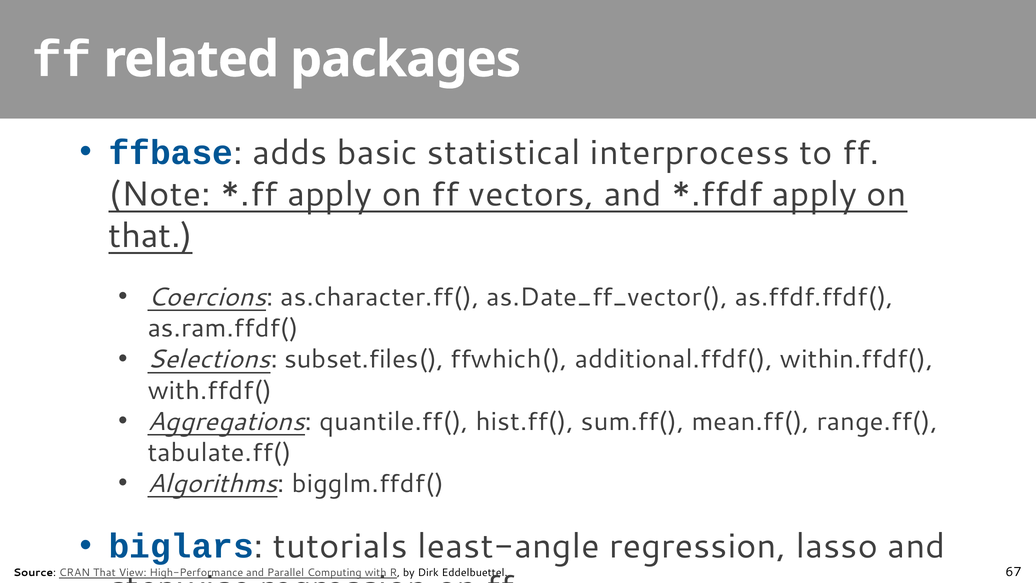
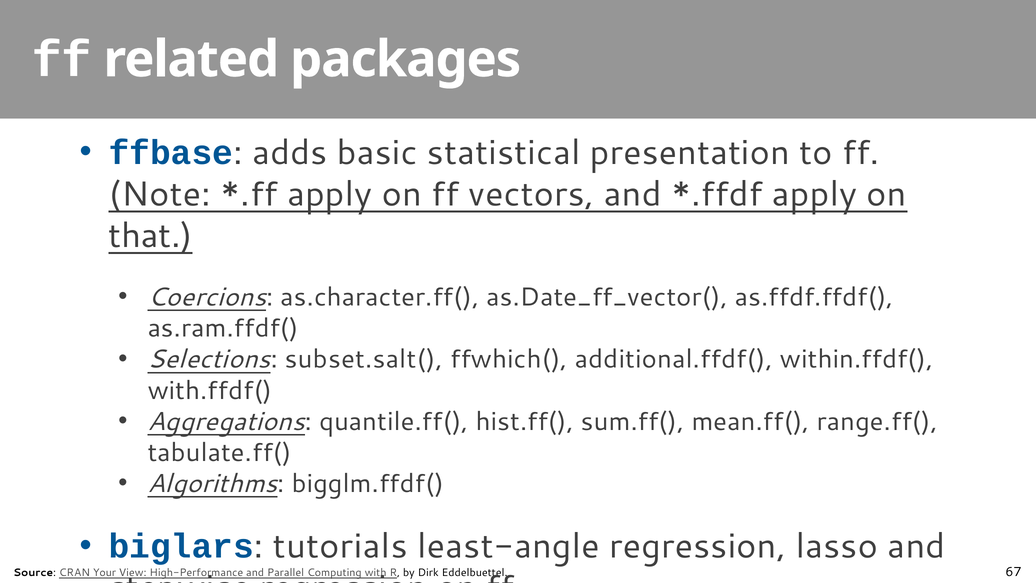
interprocess: interprocess -> presentation
subset.files(: subset.files( -> subset.salt(
CRAN That: That -> Your
